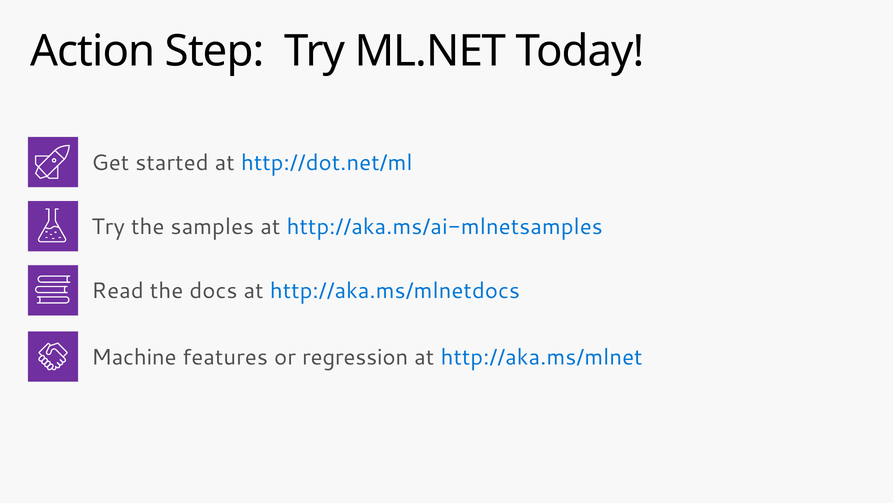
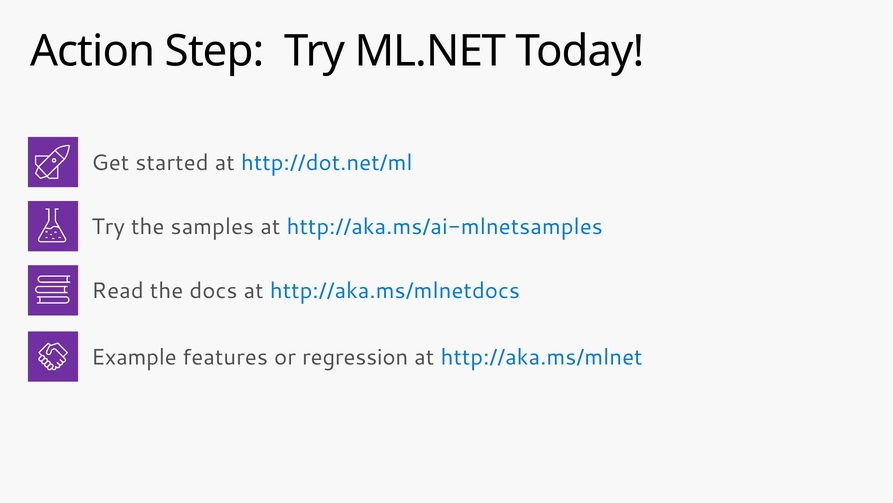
Machine: Machine -> Example
